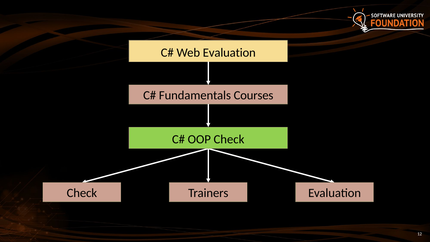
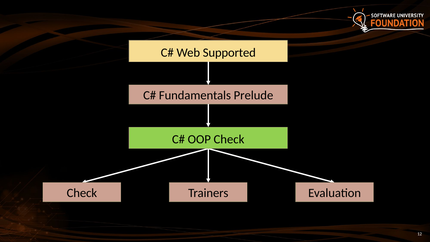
Web Evaluation: Evaluation -> Supported
Courses: Courses -> Prelude
